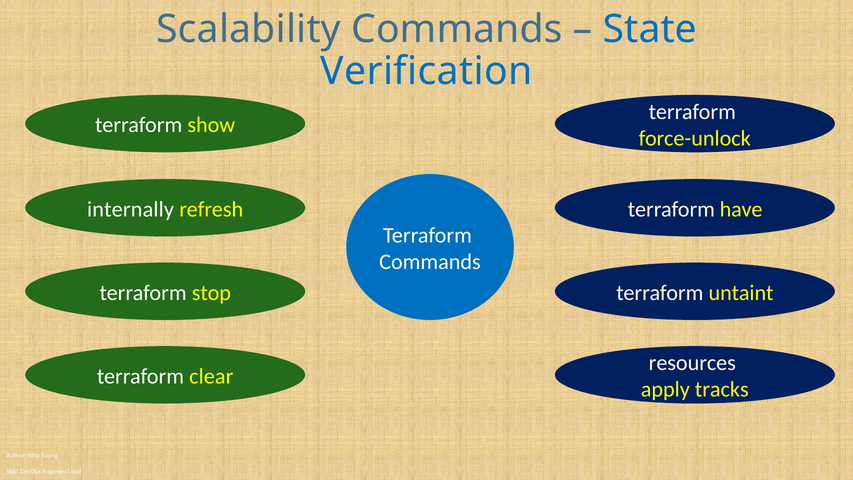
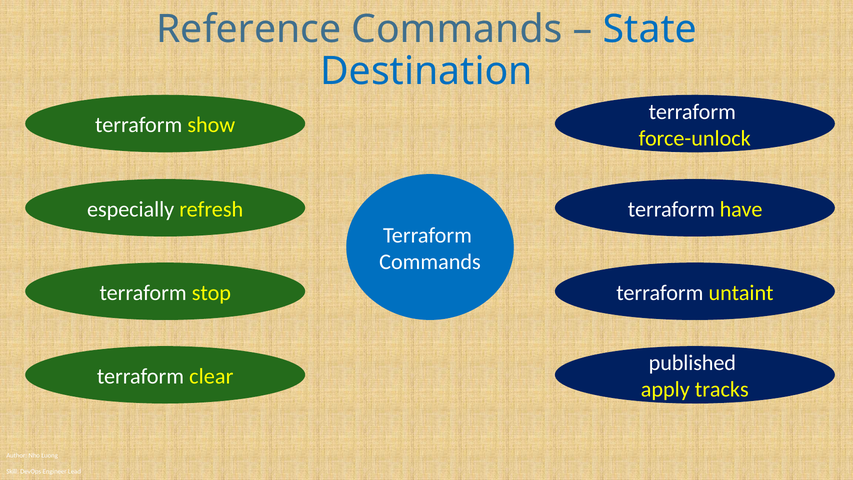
Scalability: Scalability -> Reference
Verification: Verification -> Destination
internally: internally -> especially
resources: resources -> published
